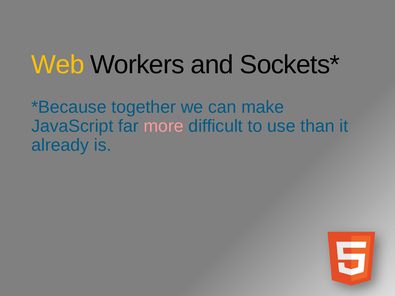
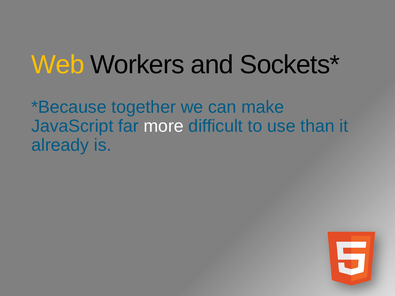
more colour: pink -> white
